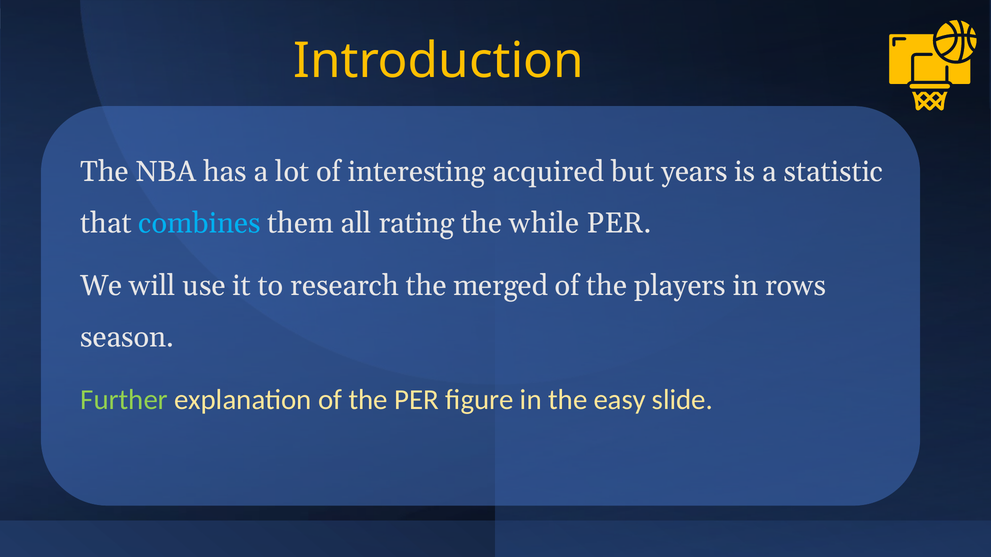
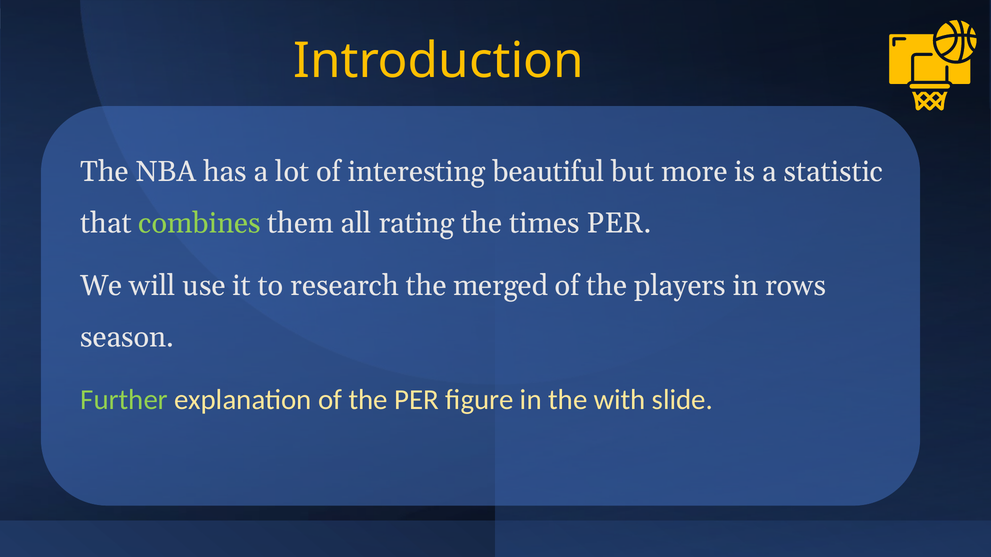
acquired: acquired -> beautiful
years: years -> more
combines colour: light blue -> light green
while: while -> times
easy: easy -> with
